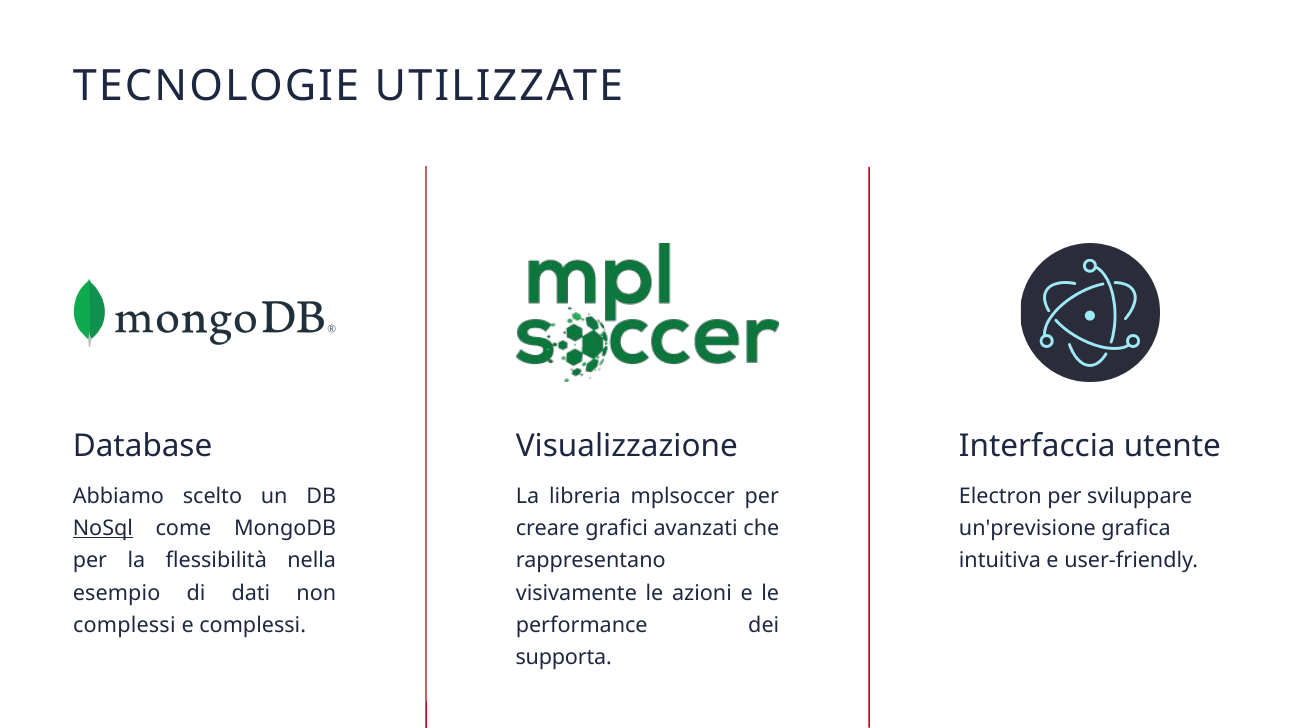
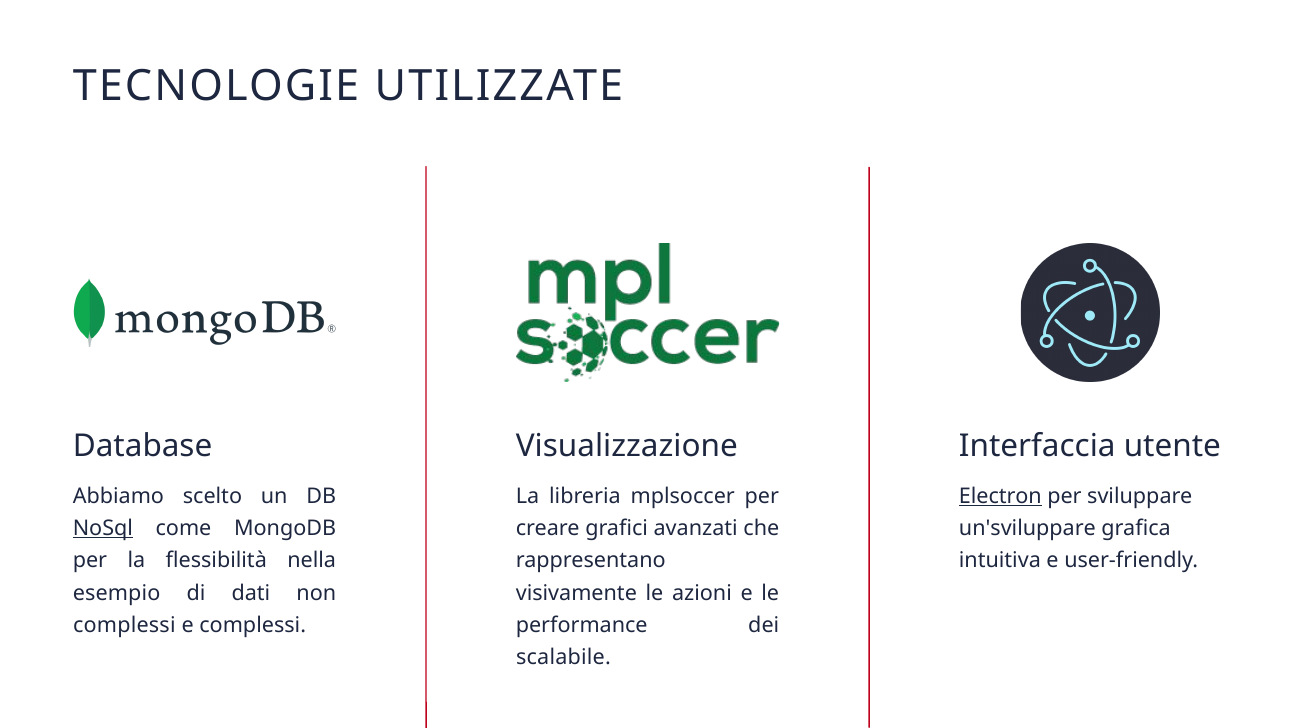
Electron underline: none -> present
un'previsione: un'previsione -> un'sviluppare
supporta: supporta -> scalabile
